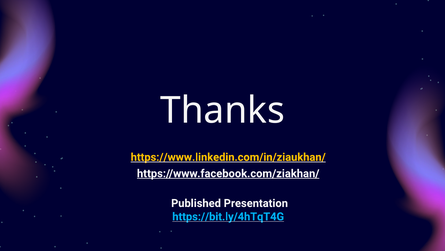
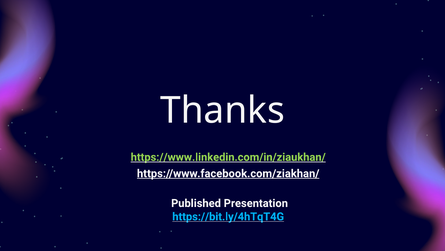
https://www.linkedin.com/in/ziaukhan/ colour: yellow -> light green
